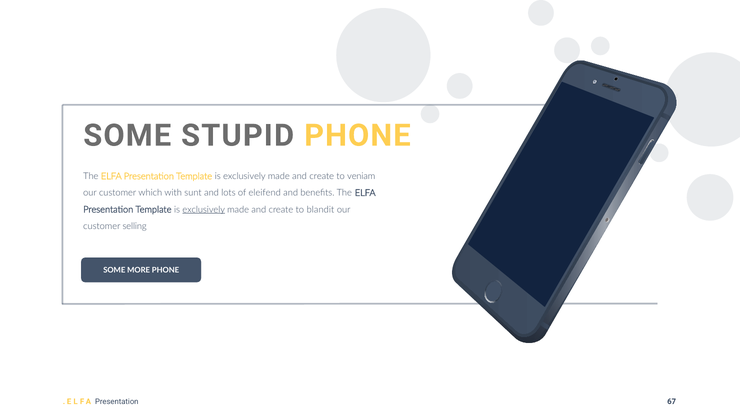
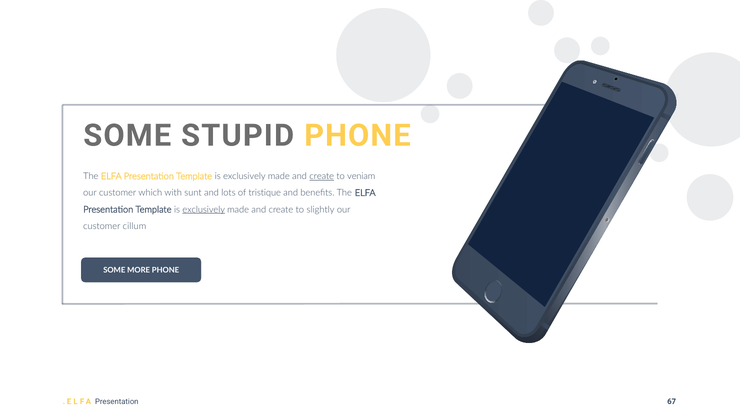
create at (322, 176) underline: none -> present
eleifend: eleifend -> tristique
blandit: blandit -> slightly
selling: selling -> cillum
